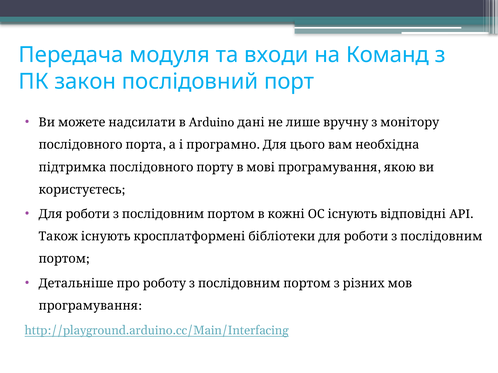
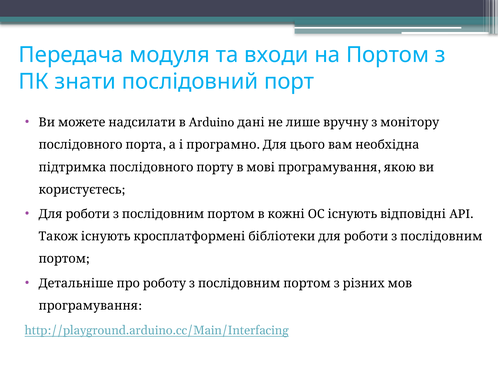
на Команд: Команд -> Портом
закон: закон -> знати
